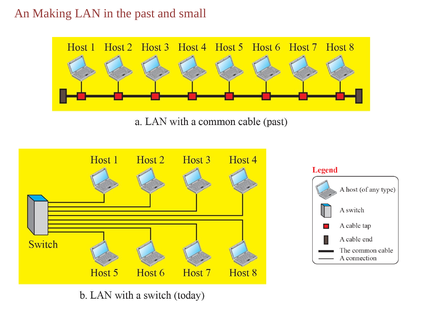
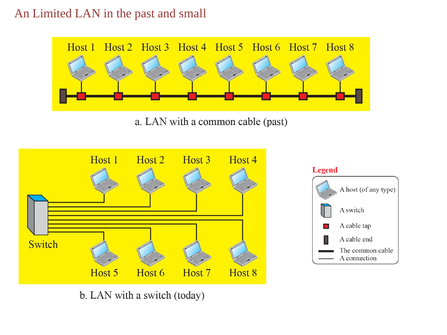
Making: Making -> Limited
